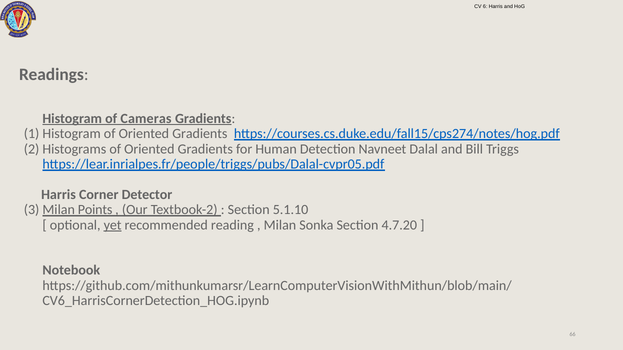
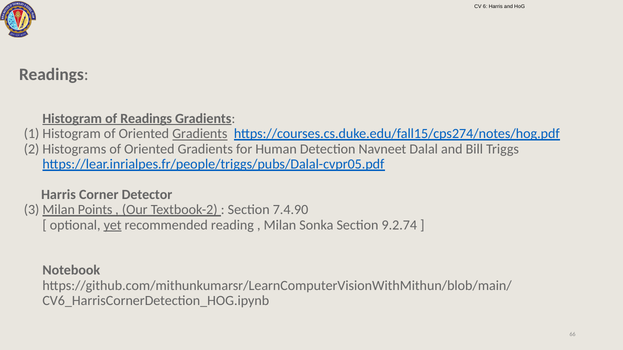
of Cameras: Cameras -> Readings
Gradients at (200, 134) underline: none -> present
5.1.10: 5.1.10 -> 7.4.90
4.7.20: 4.7.20 -> 9.2.74
